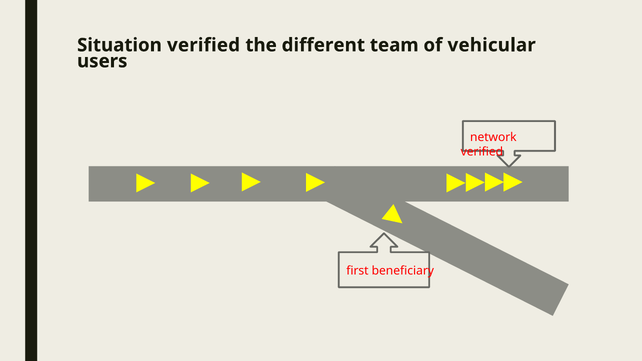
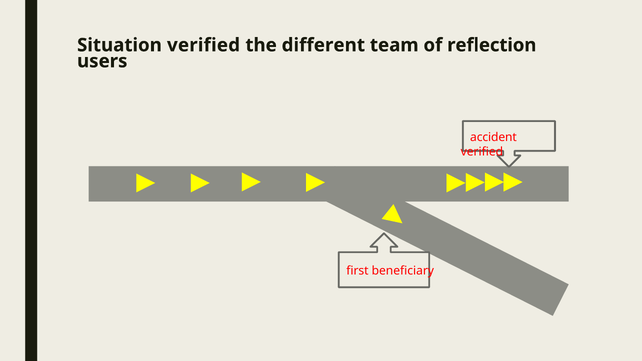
vehicular: vehicular -> reflection
network: network -> accident
